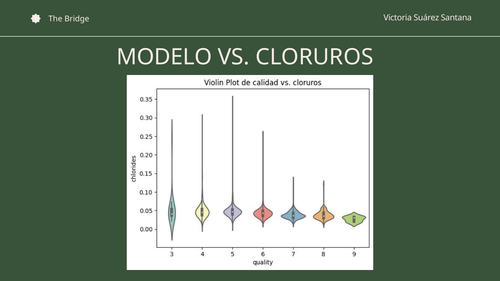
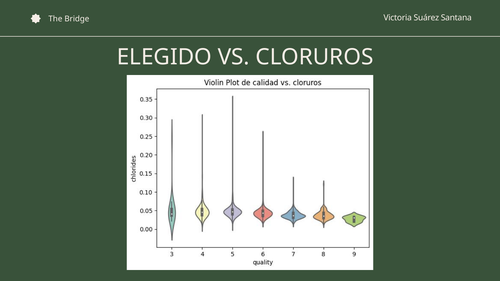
MODELO: MODELO -> ELEGIDO
